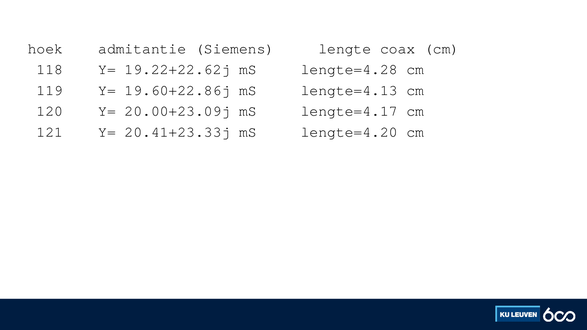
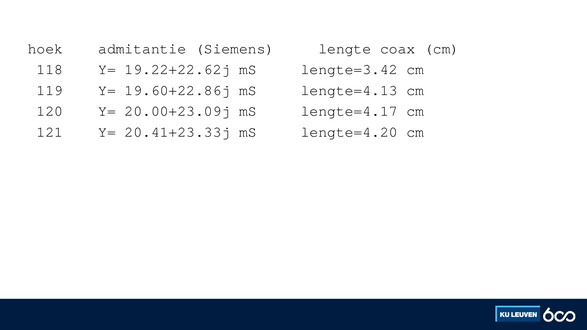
lengte=4.28: lengte=4.28 -> lengte=3.42
